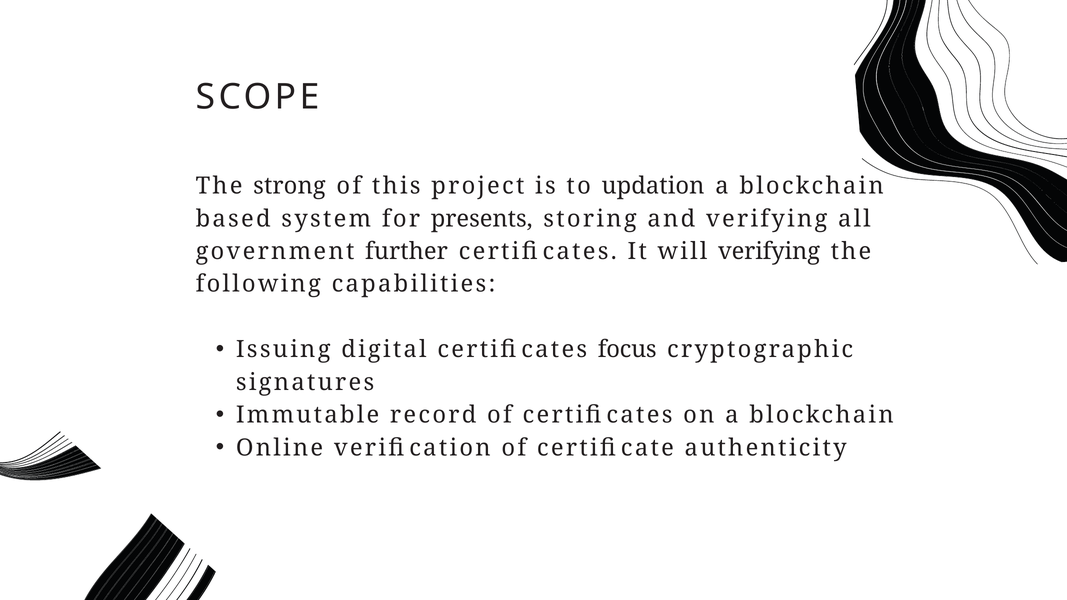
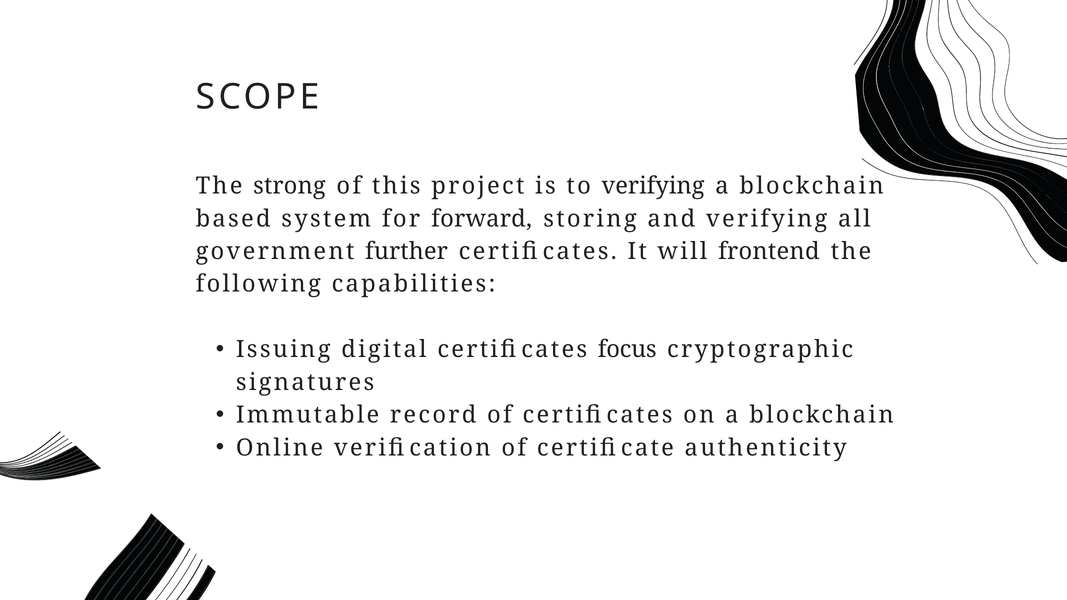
to updation: updation -> verifying
presents: presents -> forward
will verifying: verifying -> frontend
